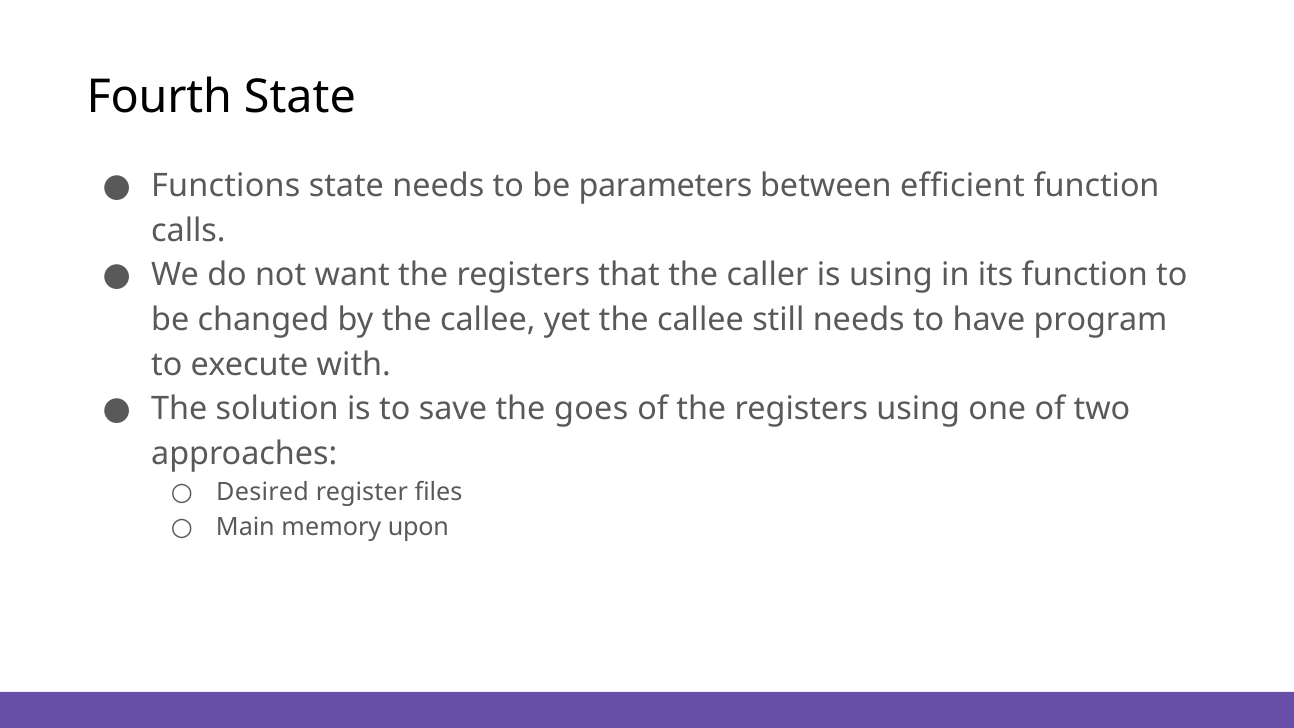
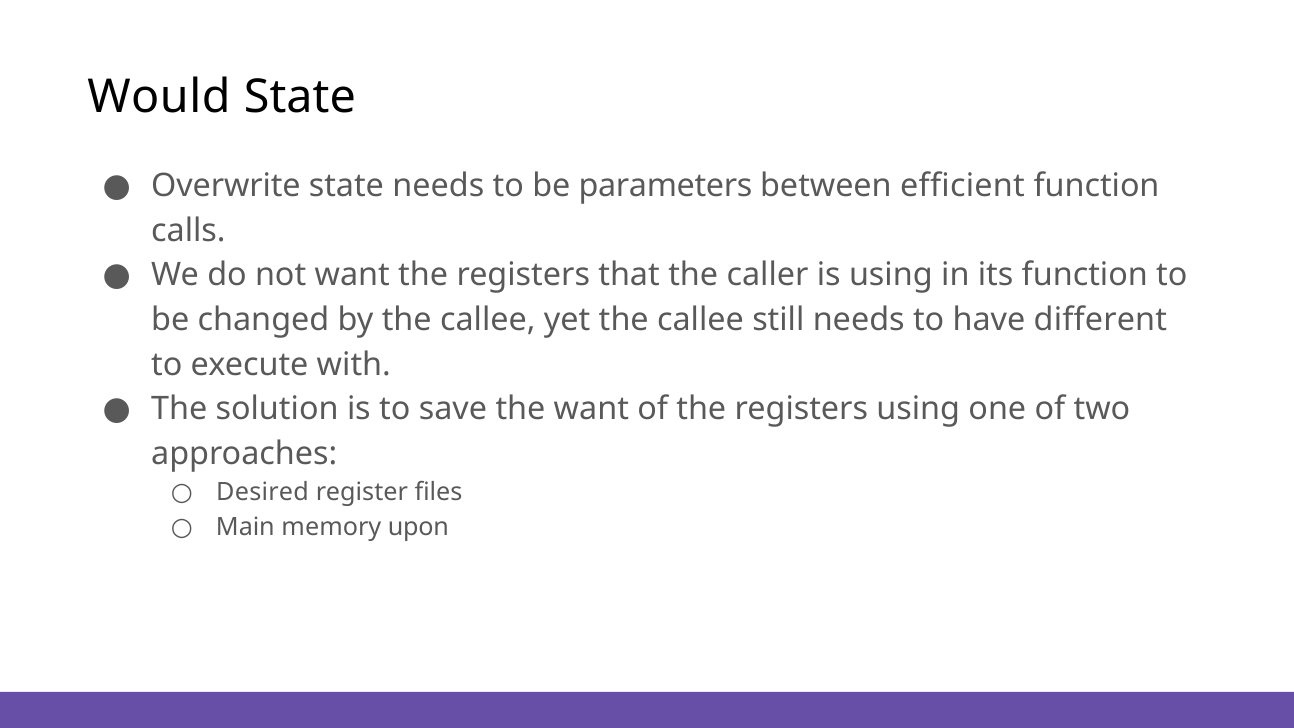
Fourth: Fourth -> Would
Functions: Functions -> Overwrite
program: program -> different
the goes: goes -> want
